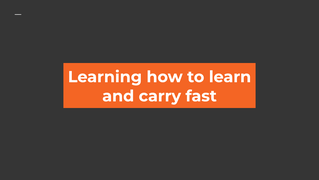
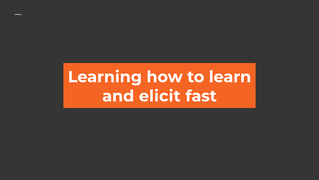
carry: carry -> elicit
